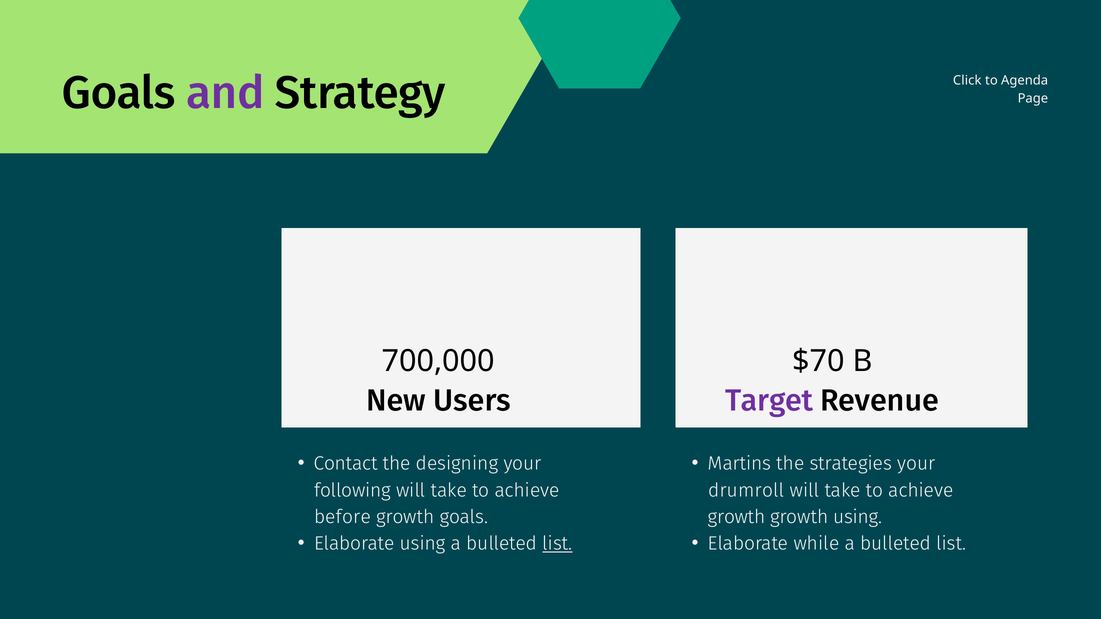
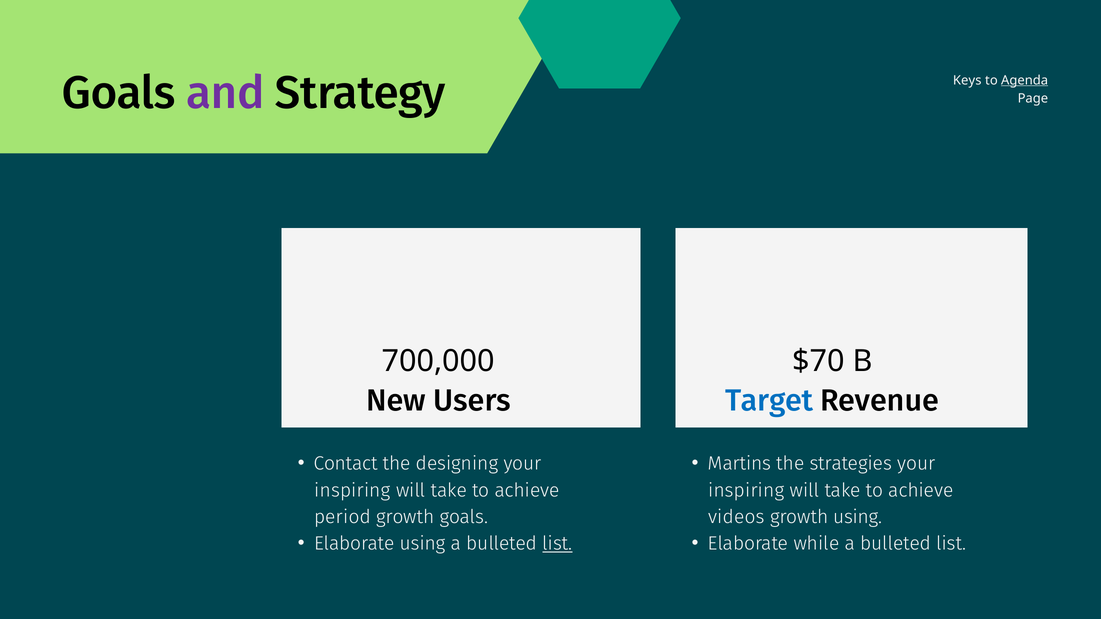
Click: Click -> Keys
Agenda underline: none -> present
Target colour: purple -> blue
following at (353, 490): following -> inspiring
drumroll at (746, 490): drumroll -> inspiring
before: before -> period
growth at (737, 517): growth -> videos
